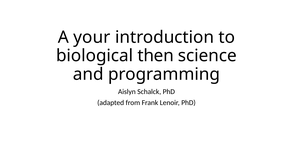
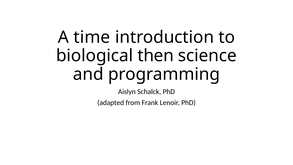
your: your -> time
